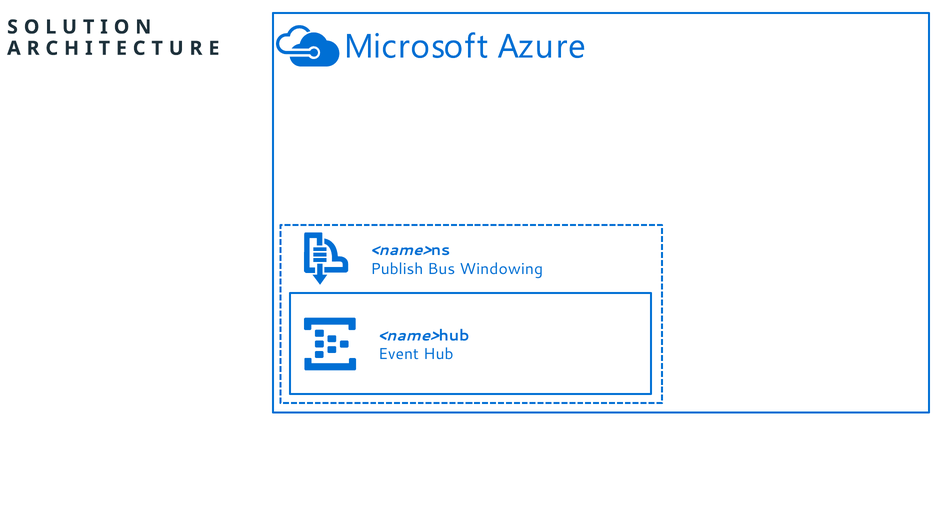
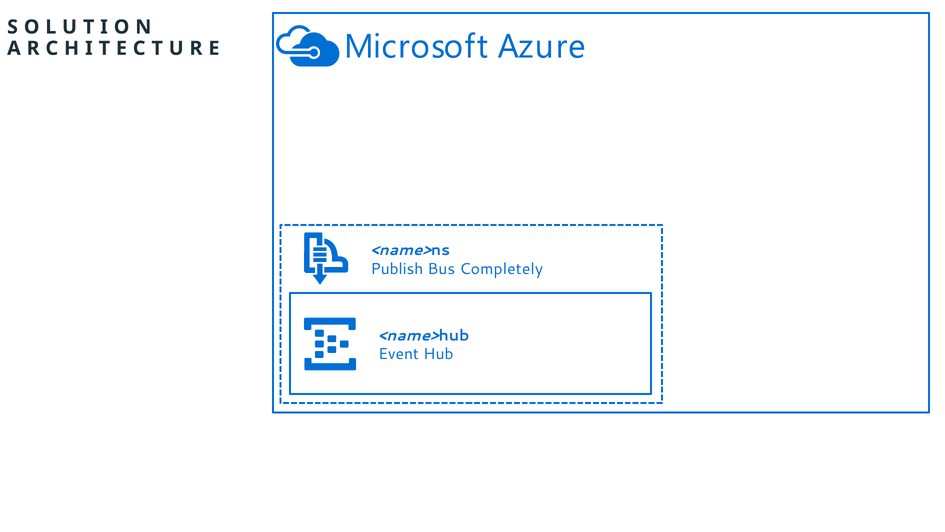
Windowing: Windowing -> Completely
